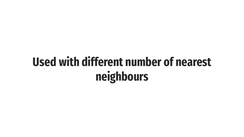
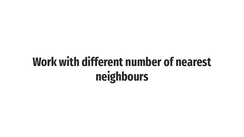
Used: Used -> Work
